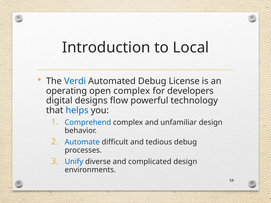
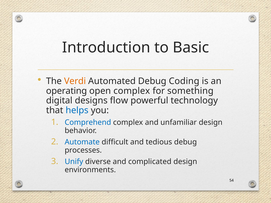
Local: Local -> Basic
Verdi colour: blue -> orange
License: License -> Coding
developers: developers -> something
